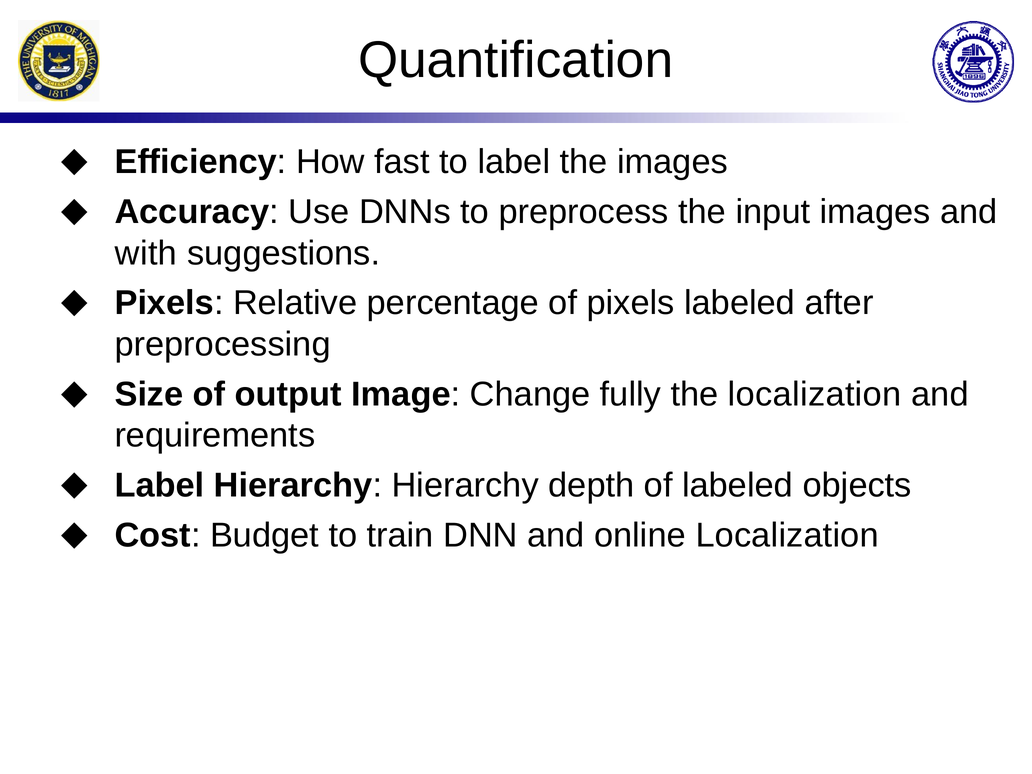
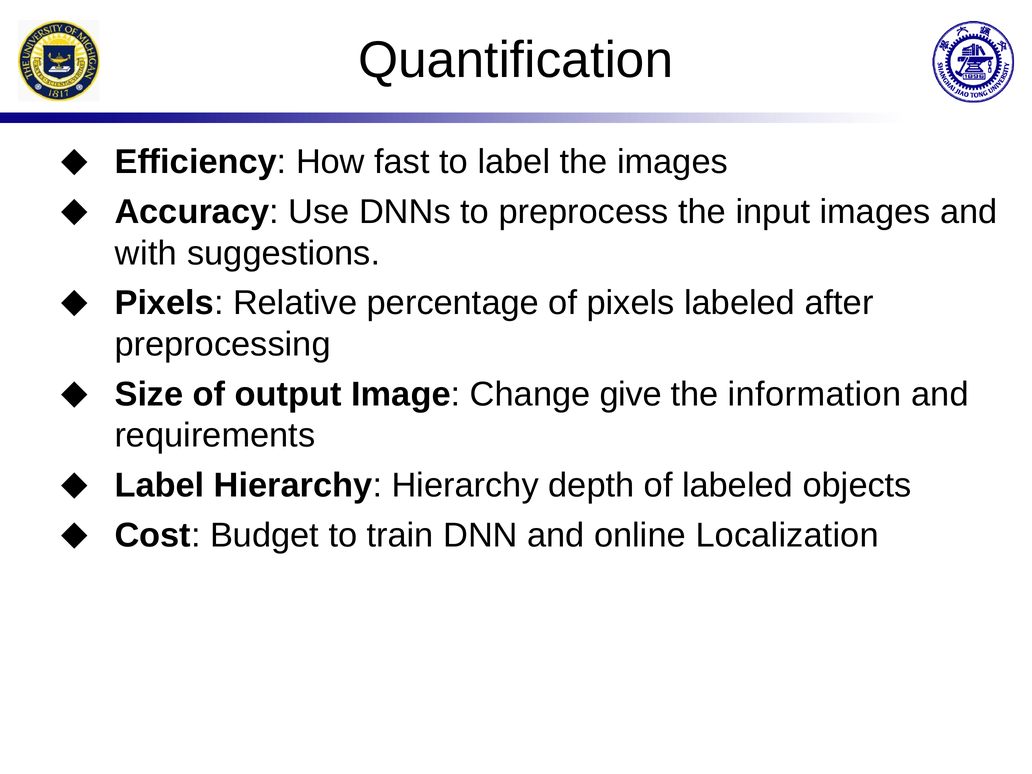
fully: fully -> give
the localization: localization -> information
